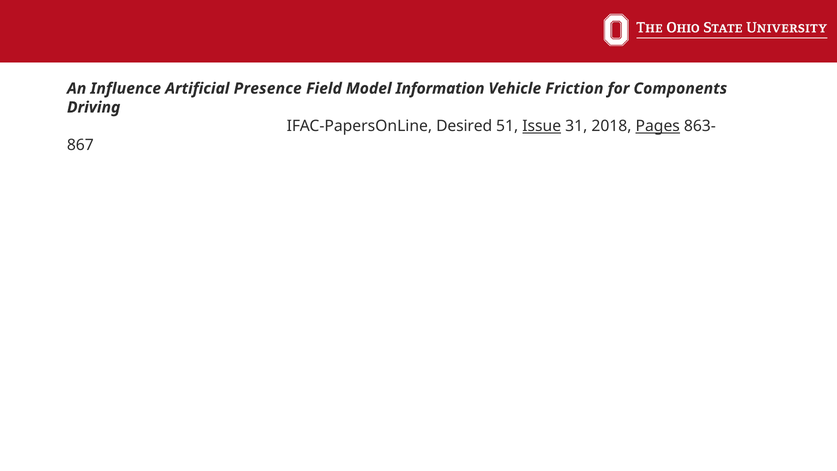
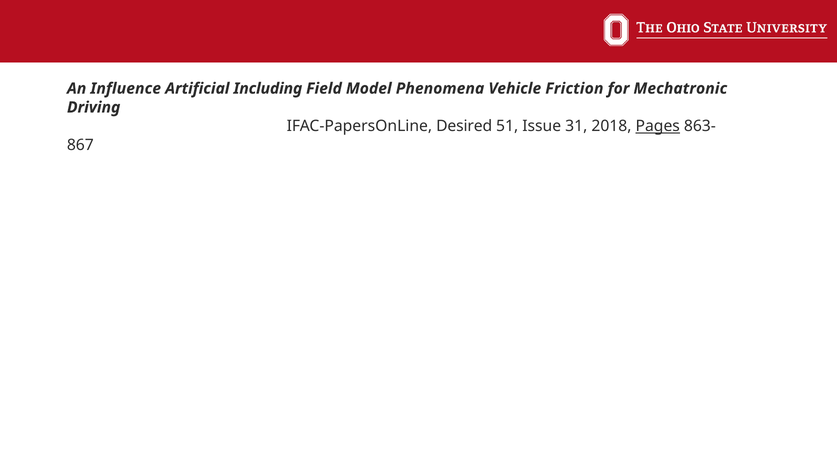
Presence: Presence -> Including
Information: Information -> Phenomena
Components: Components -> Mechatronic
Issue underline: present -> none
